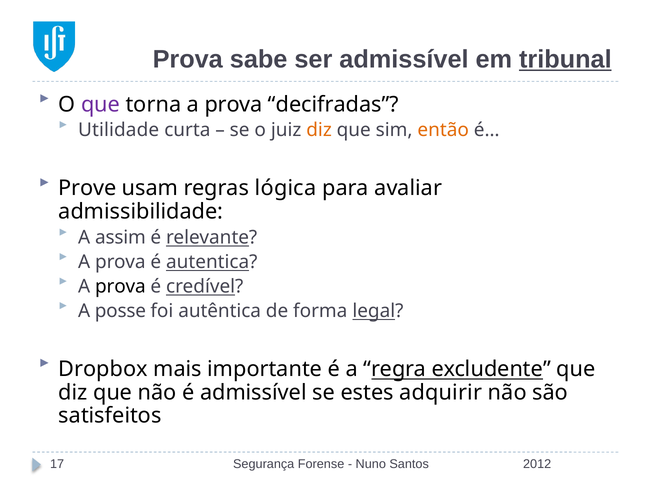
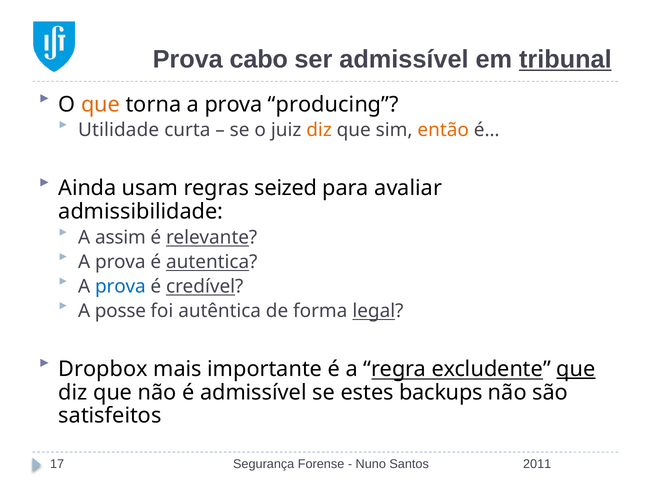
sabe: sabe -> cabo
que at (101, 105) colour: purple -> orange
decifradas: decifradas -> producing
Prove: Prove -> Ainda
lógica: lógica -> seized
prova at (120, 287) colour: black -> blue
que at (576, 369) underline: none -> present
adquirir: adquirir -> backups
2012: 2012 -> 2011
